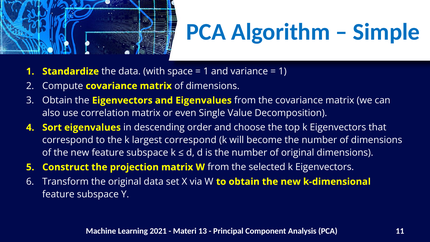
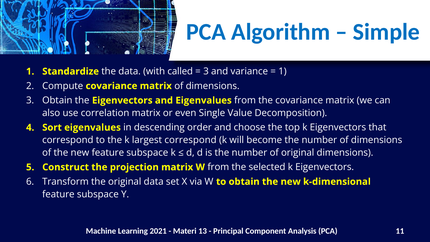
space: space -> called
1 at (206, 71): 1 -> 3
